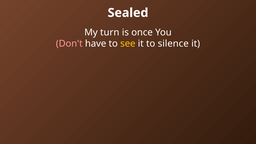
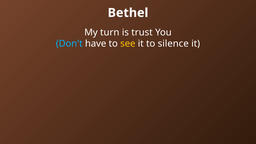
Sealed: Sealed -> Bethel
once: once -> trust
Don't colour: pink -> light blue
